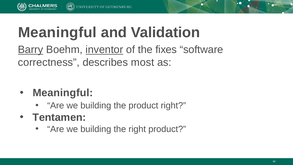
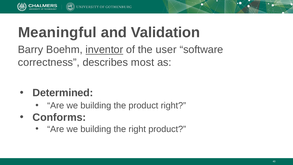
Barry underline: present -> none
fixes: fixes -> user
Meaningful at (63, 93): Meaningful -> Determined
Tentamen: Tentamen -> Conforms
